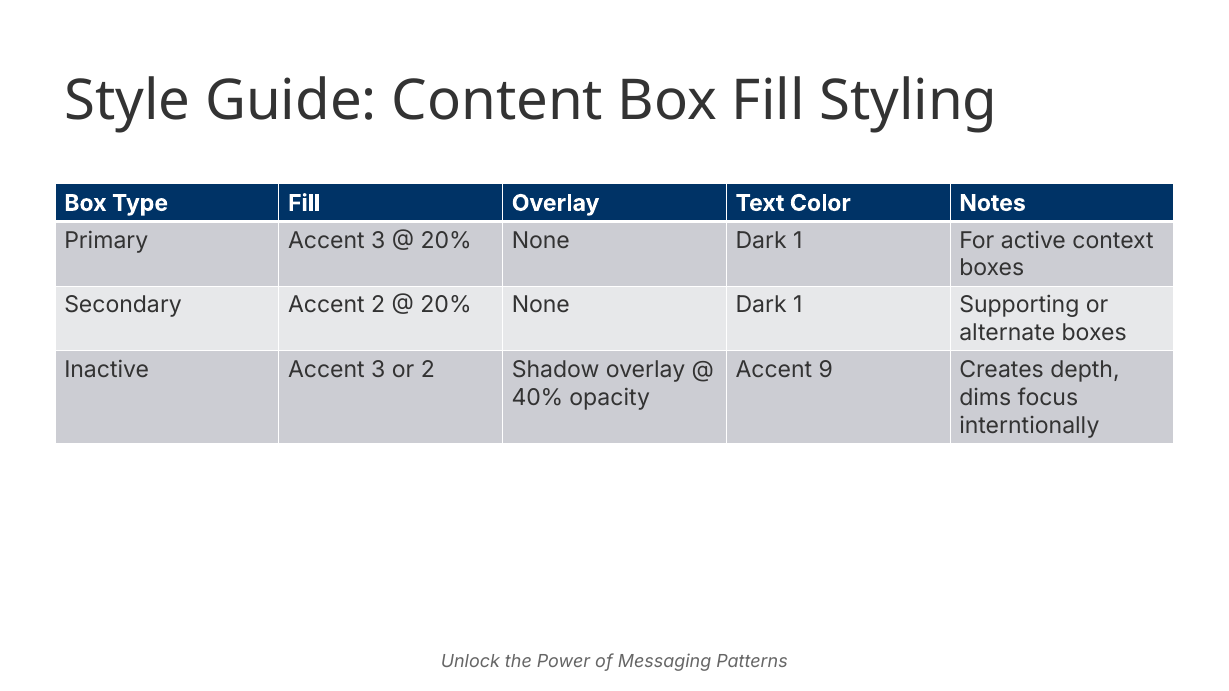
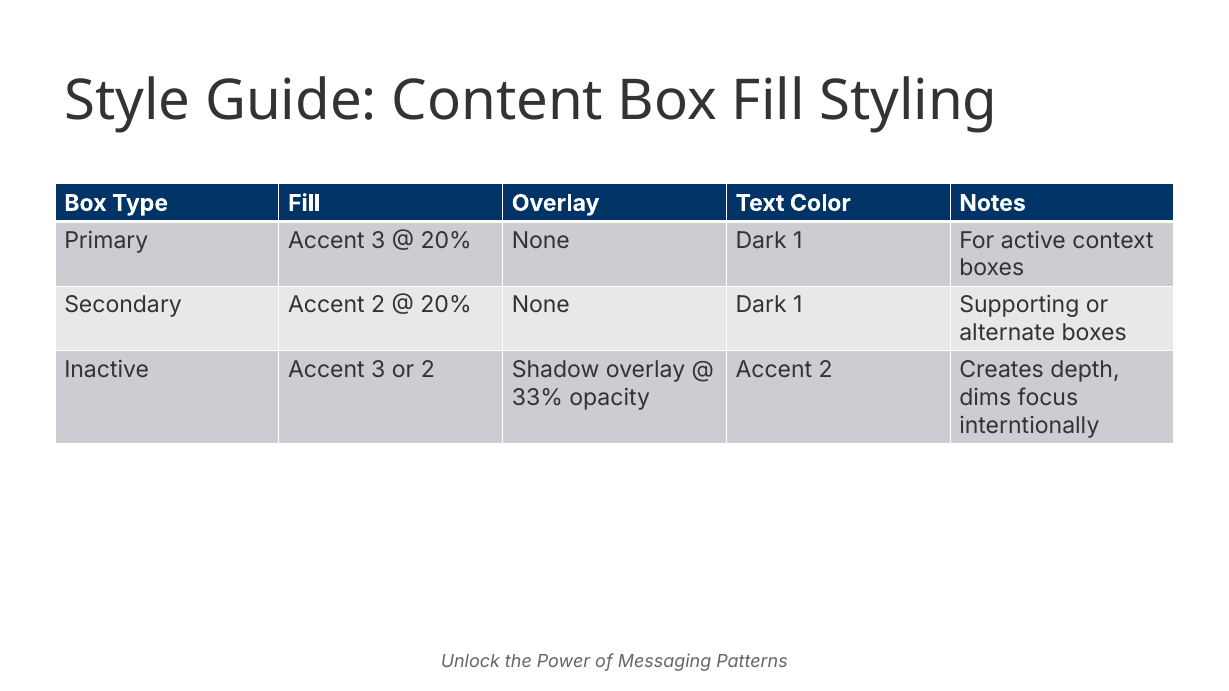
9 at (826, 370): 9 -> 2
40%: 40% -> 33%
